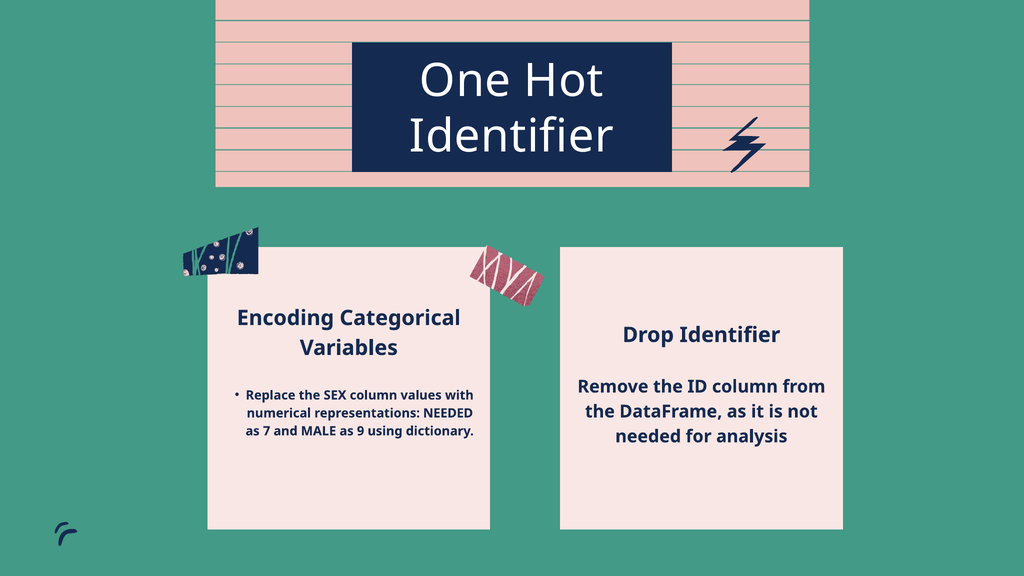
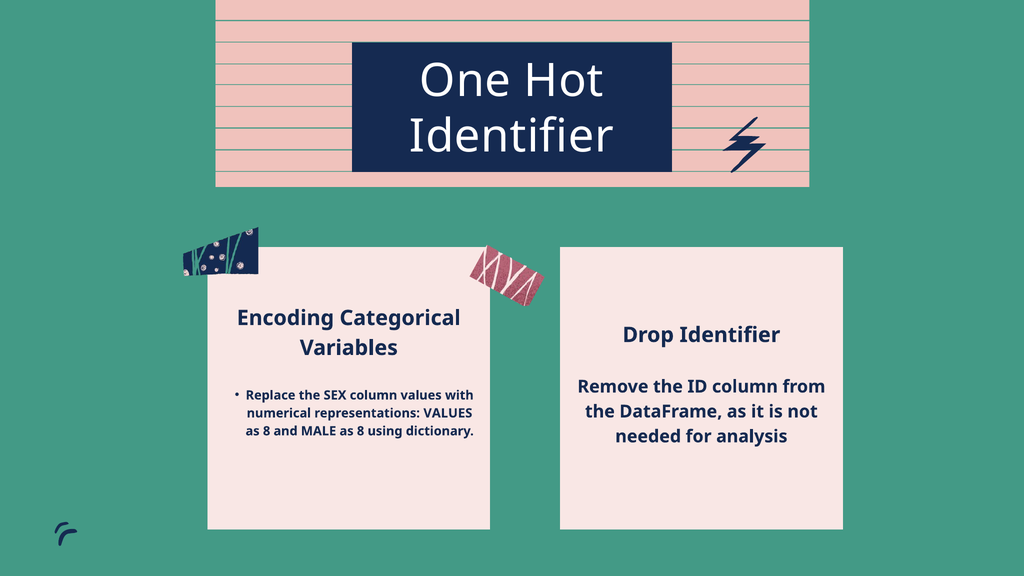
representations NEEDED: NEEDED -> VALUES
7 at (267, 431): 7 -> 8
MALE as 9: 9 -> 8
